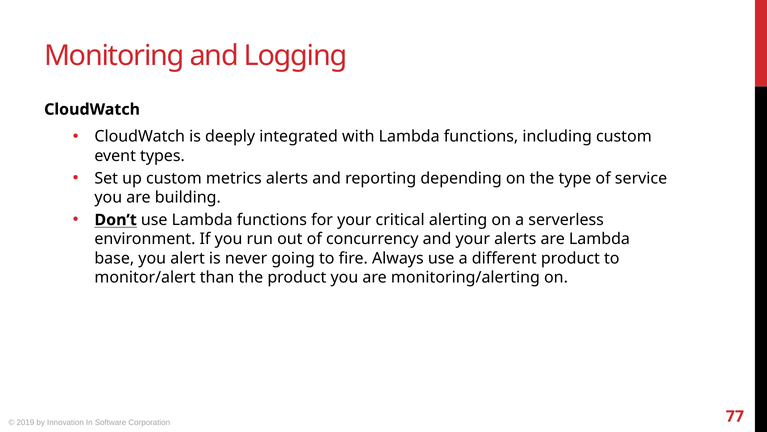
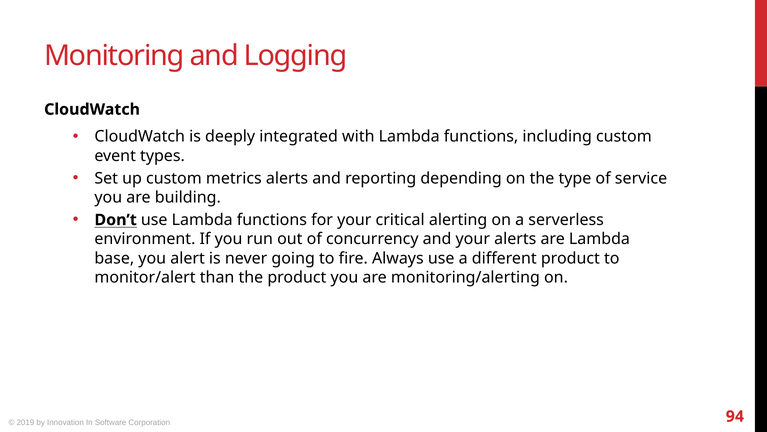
77: 77 -> 94
